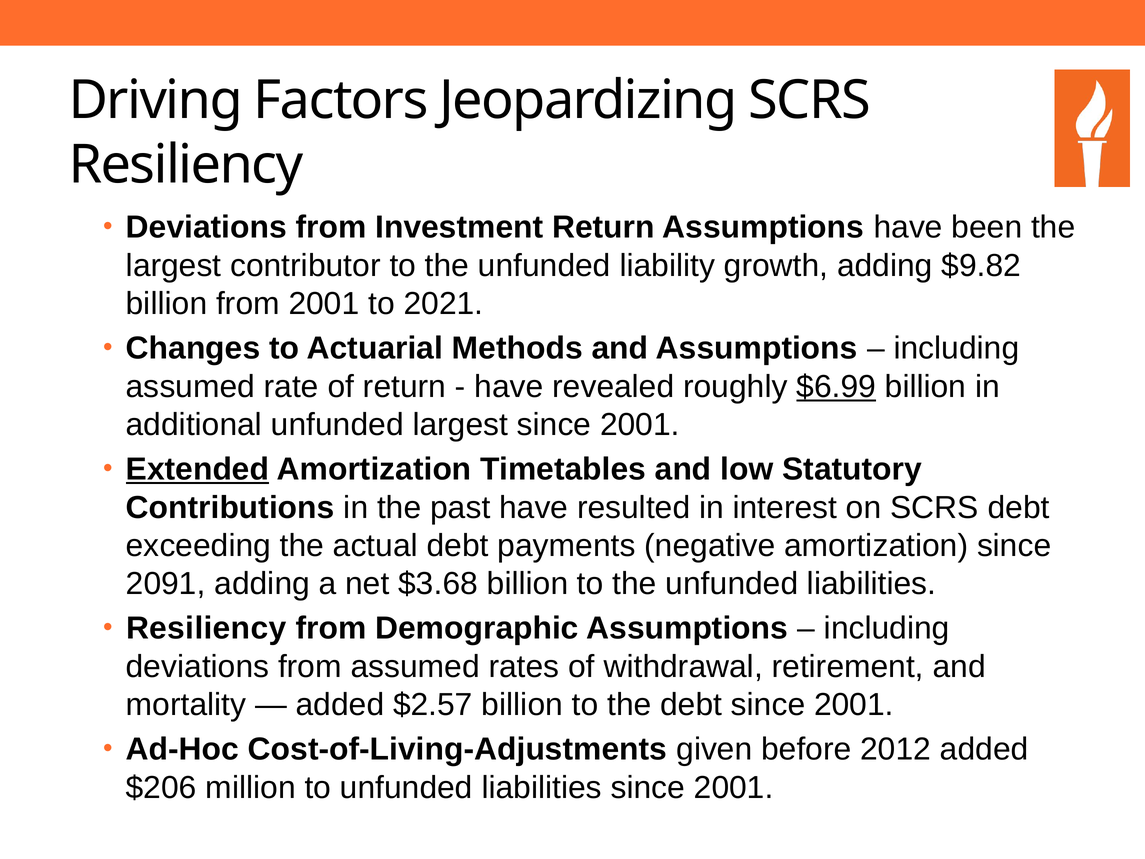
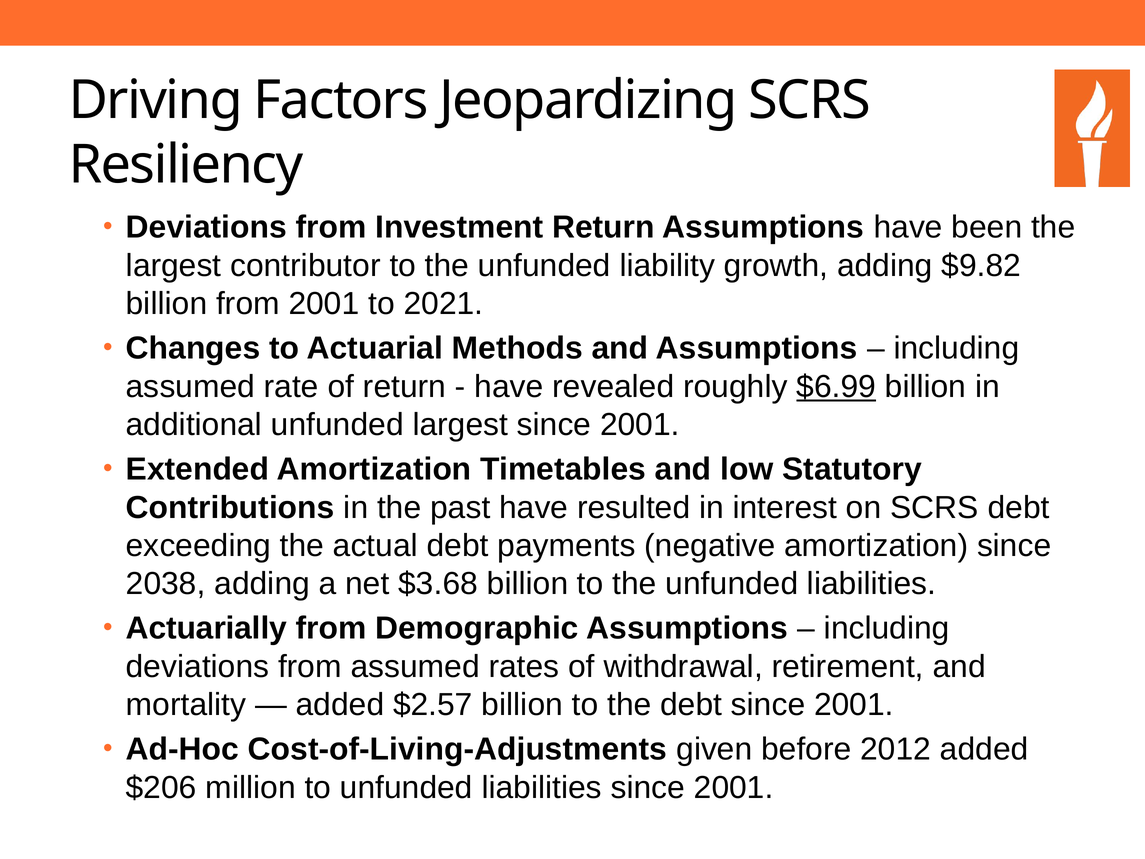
Extended underline: present -> none
2091: 2091 -> 2038
Resiliency at (206, 628): Resiliency -> Actuarially
